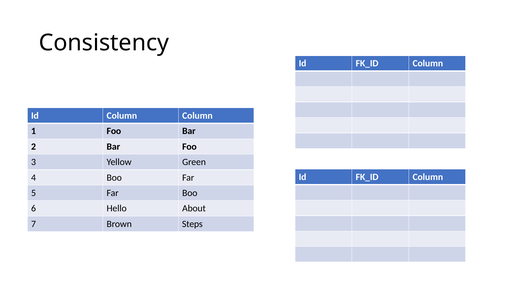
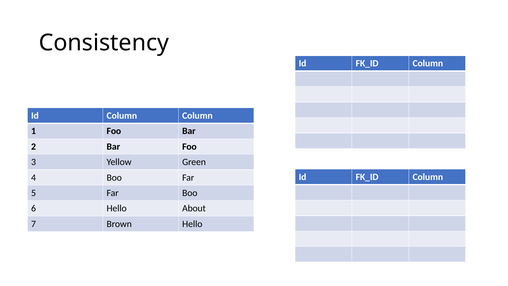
Brown Steps: Steps -> Hello
